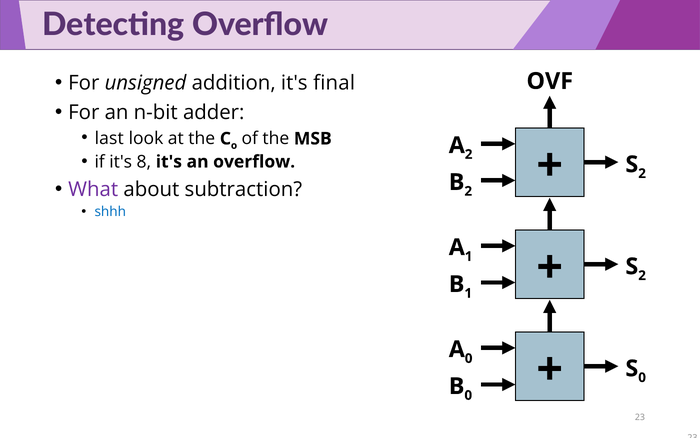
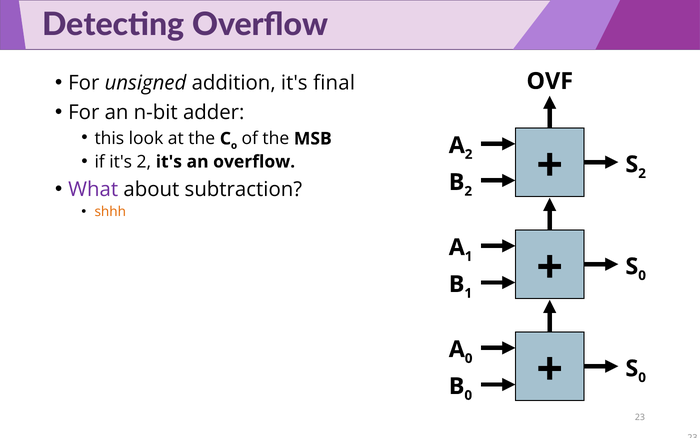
last: last -> this
it's 8: 8 -> 2
shhh colour: blue -> orange
2 at (642, 275): 2 -> 0
